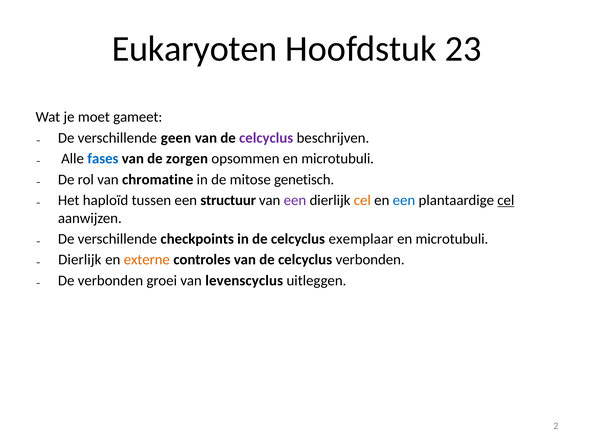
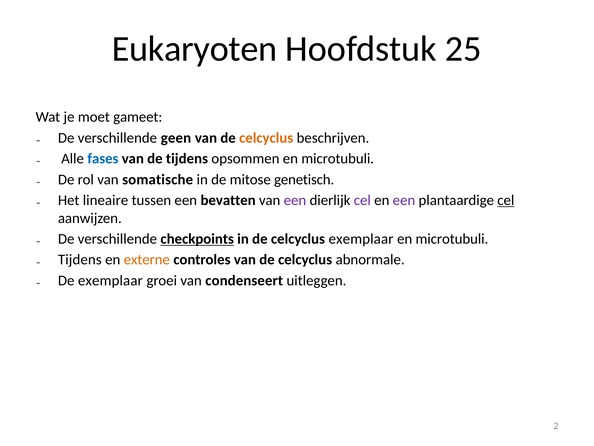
23: 23 -> 25
celcyclus at (266, 138) colour: purple -> orange
de zorgen: zorgen -> tijdens
chromatine: chromatine -> somatische
haploïd: haploïd -> lineaire
structuur: structuur -> bevatten
cel at (362, 200) colour: orange -> purple
een at (404, 200) colour: blue -> purple
checkpoints underline: none -> present
Dierlijk at (80, 259): Dierlijk -> Tijdens
celcyclus verbonden: verbonden -> abnormale
De verbonden: verbonden -> exemplaar
levenscyclus: levenscyclus -> condenseert
